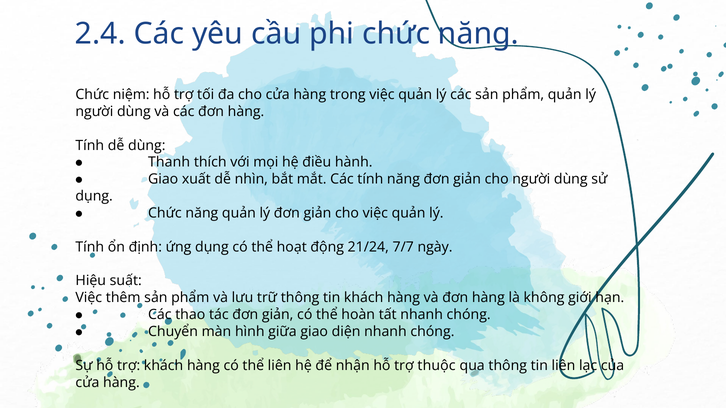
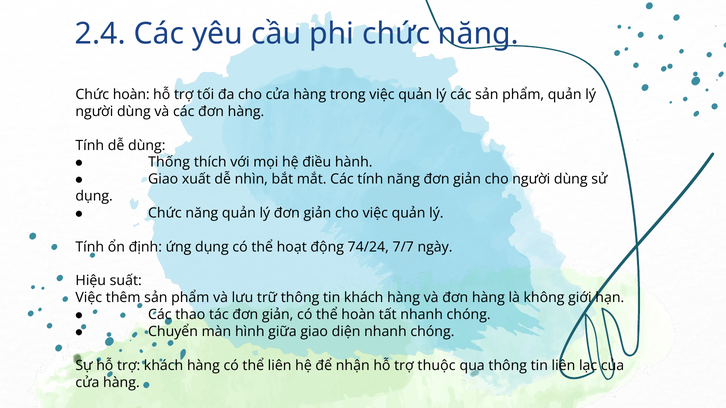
Chức niệm: niệm -> hoàn
Thanh: Thanh -> Thống
21/24: 21/24 -> 74/24
